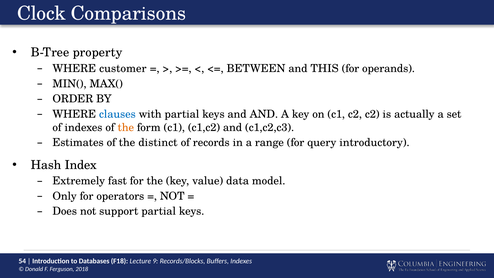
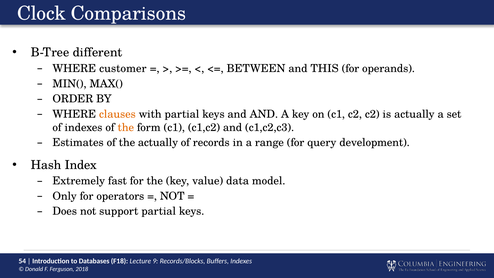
property: property -> different
clauses colour: blue -> orange
the distinct: distinct -> actually
introductory: introductory -> development
